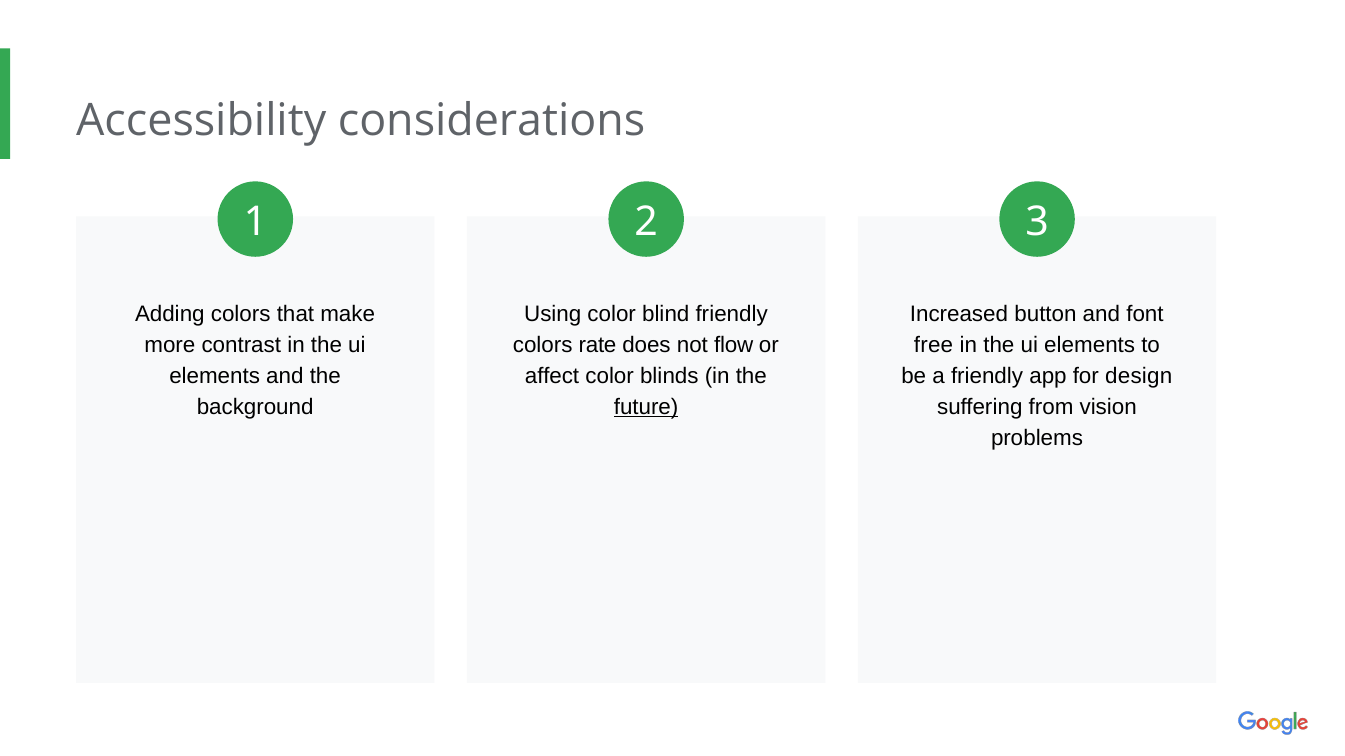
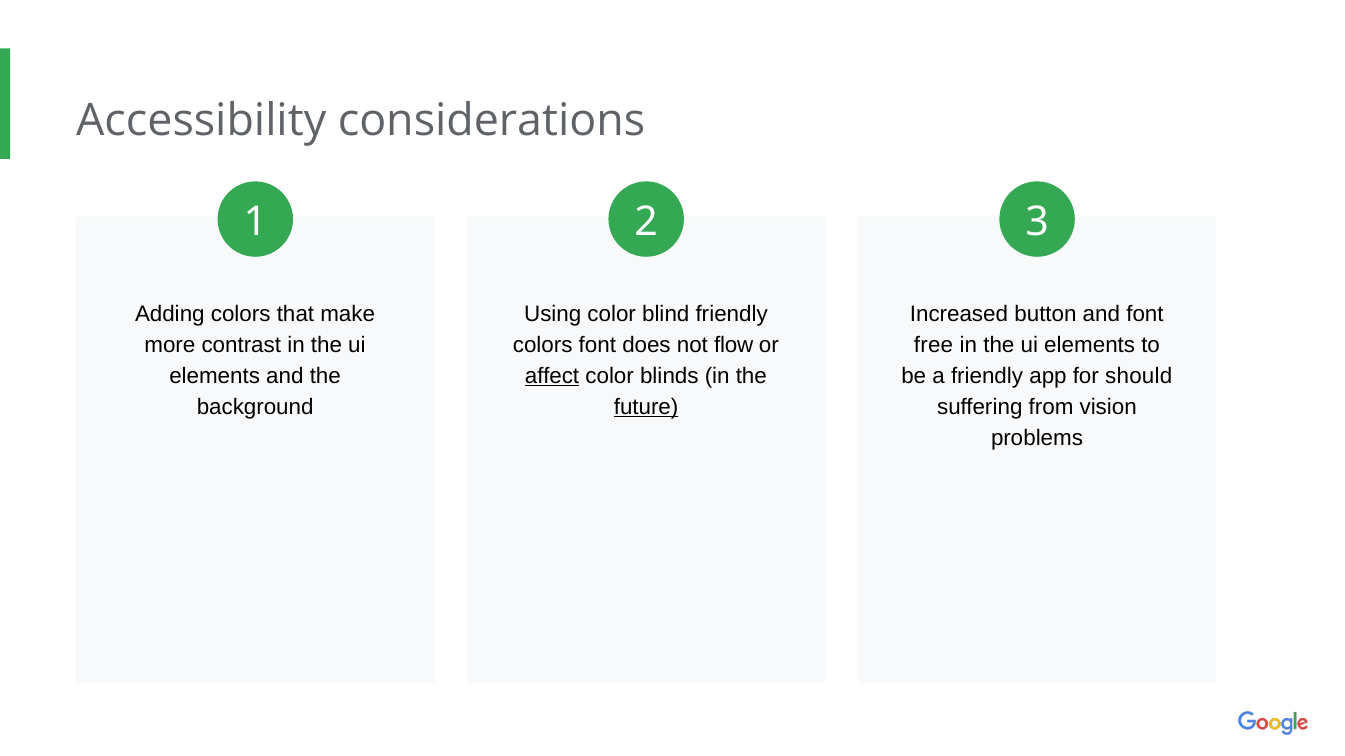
colors rate: rate -> font
affect underline: none -> present
design: design -> should
